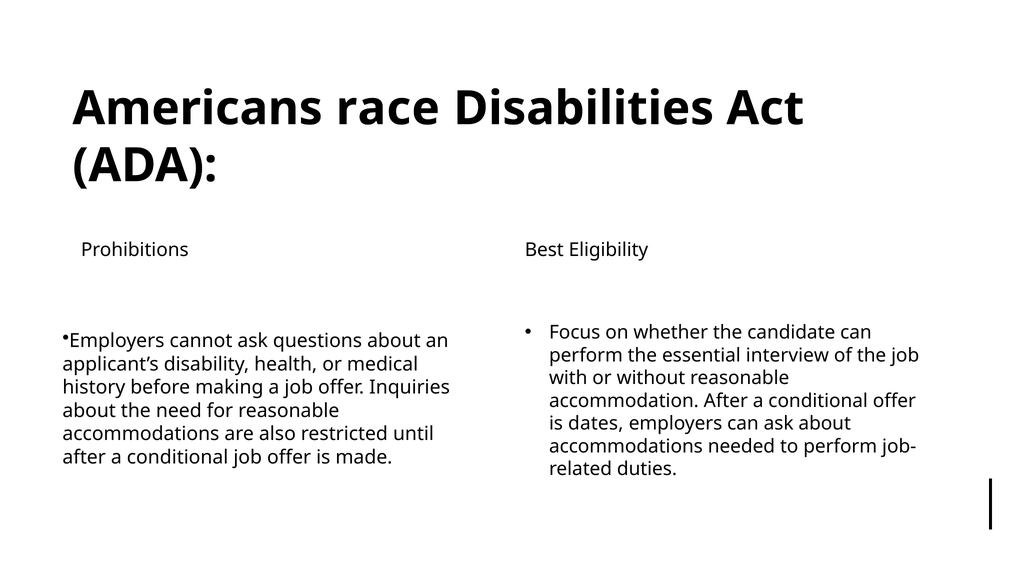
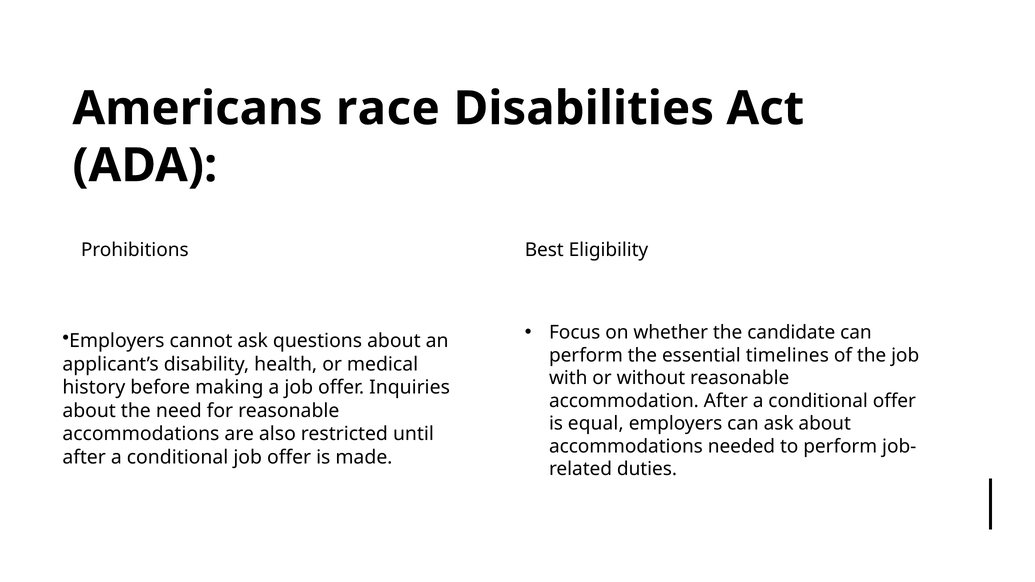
interview: interview -> timelines
dates: dates -> equal
